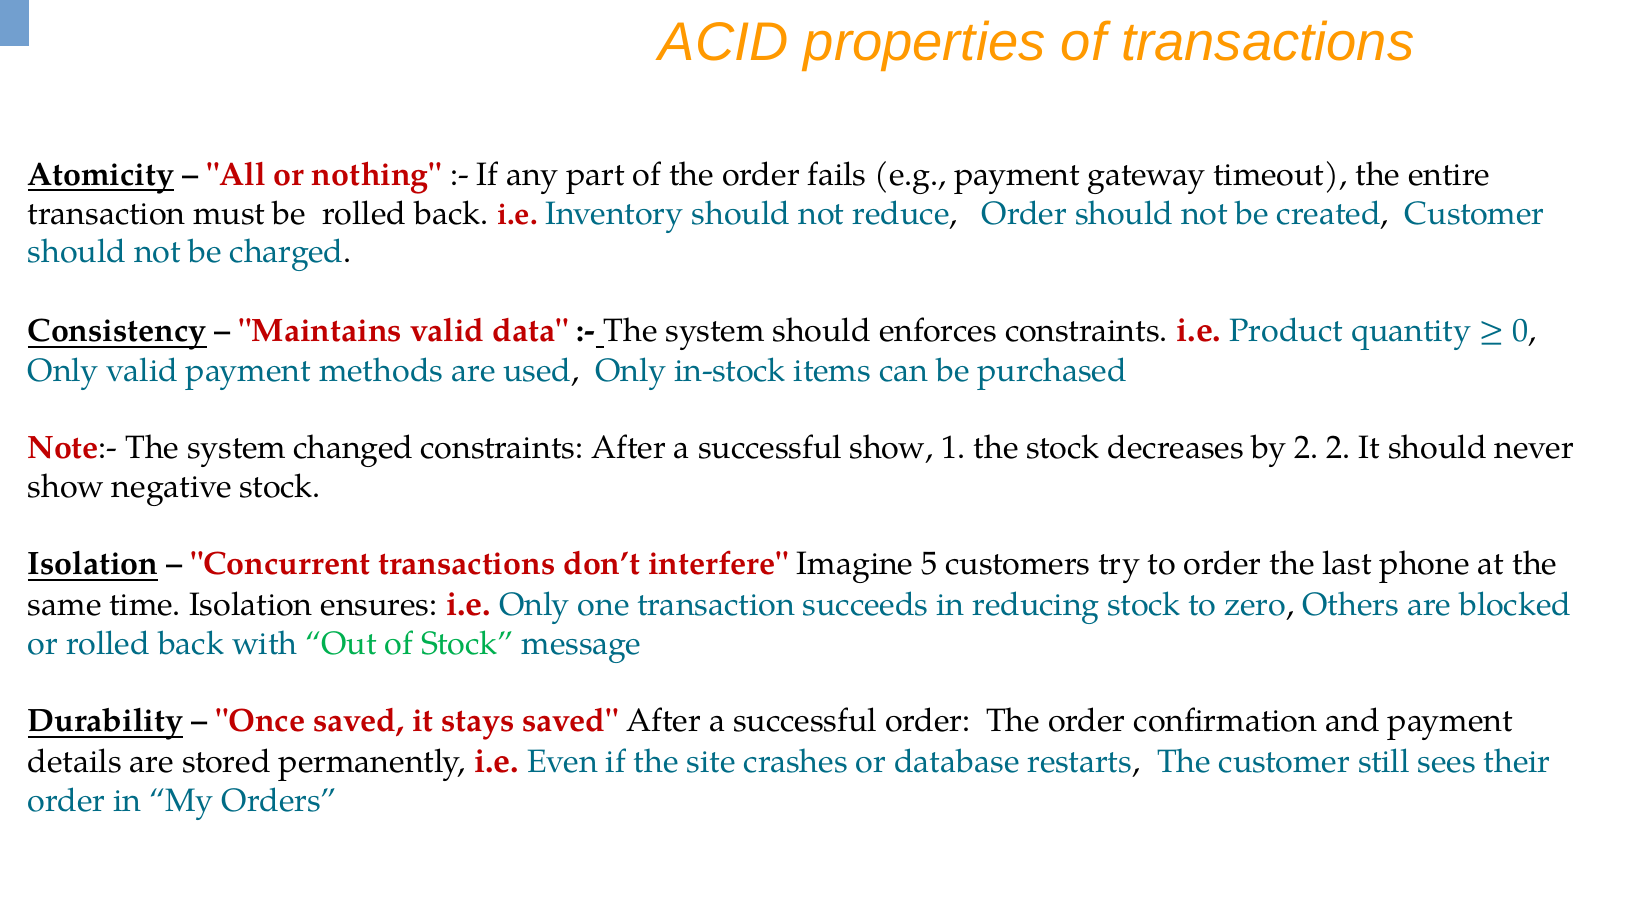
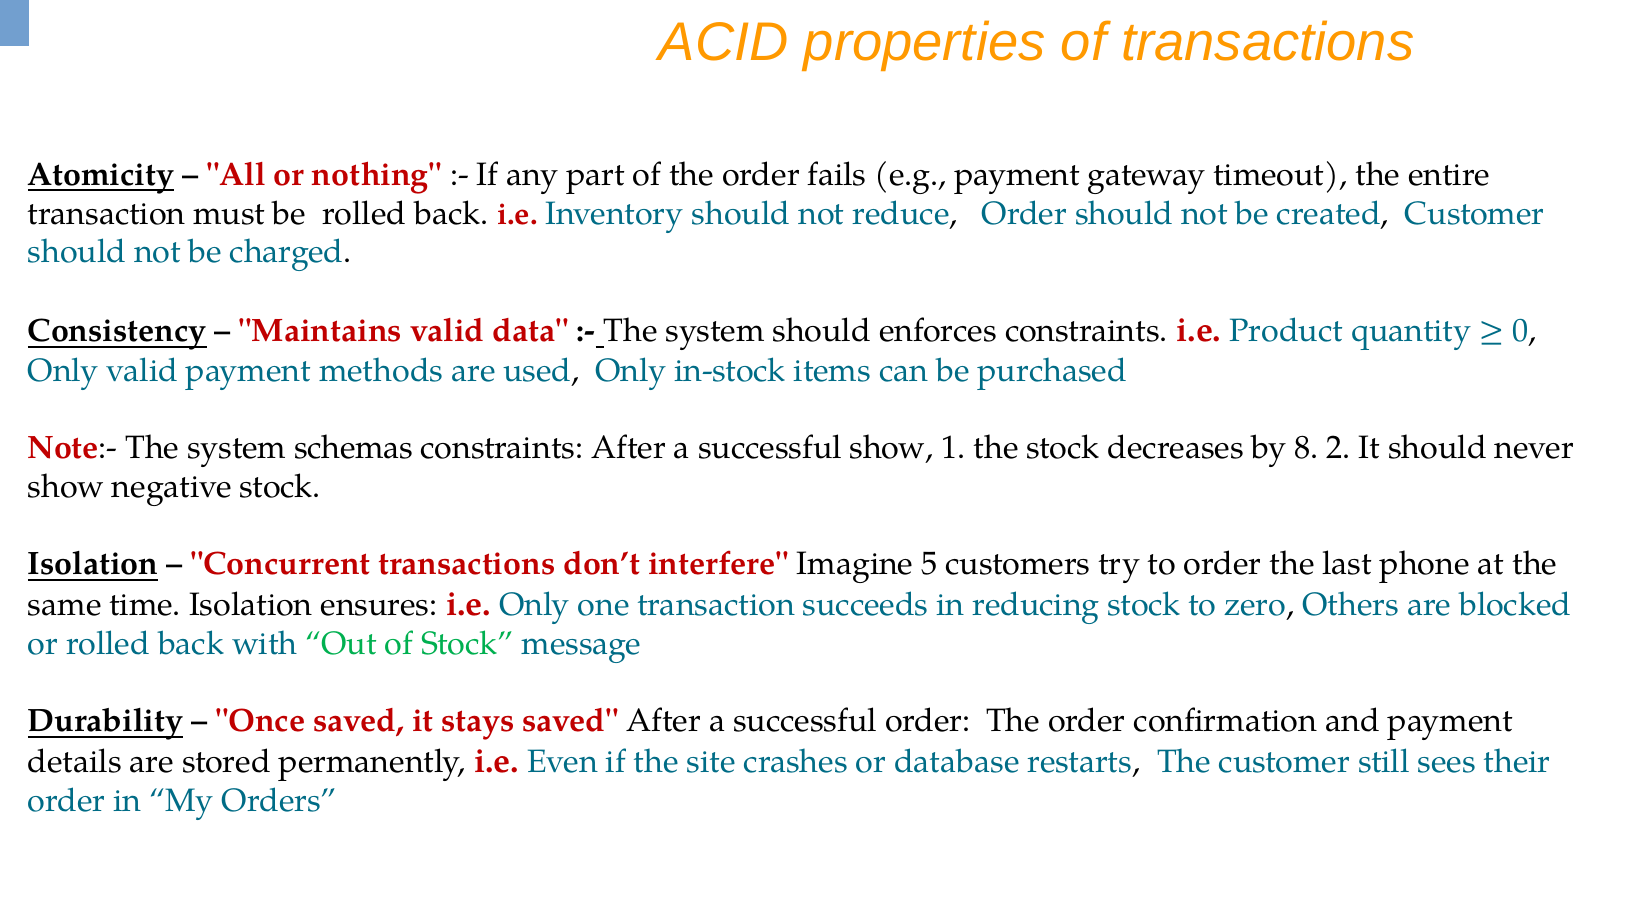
changed: changed -> schemas
by 2: 2 -> 8
